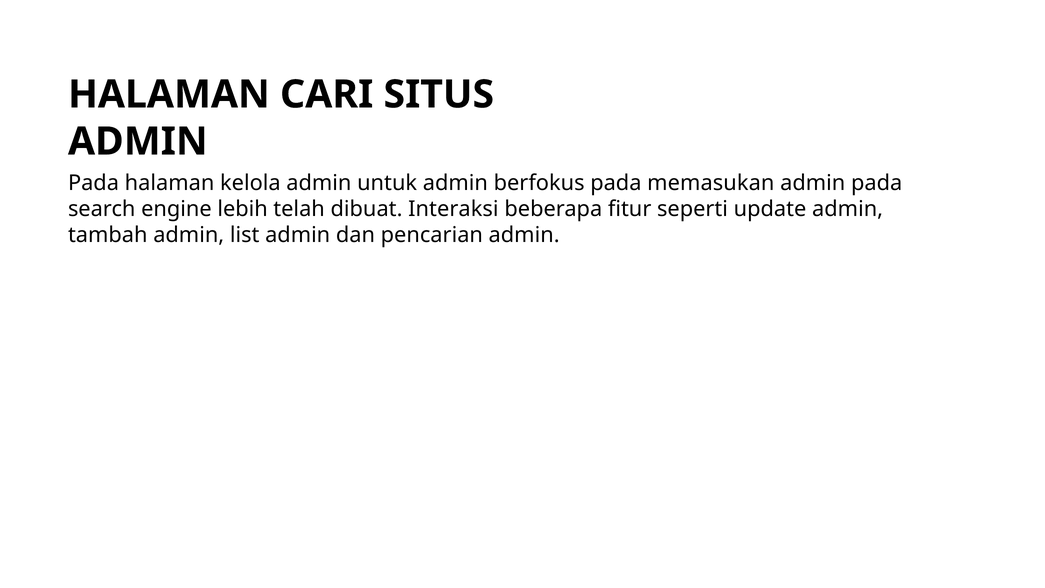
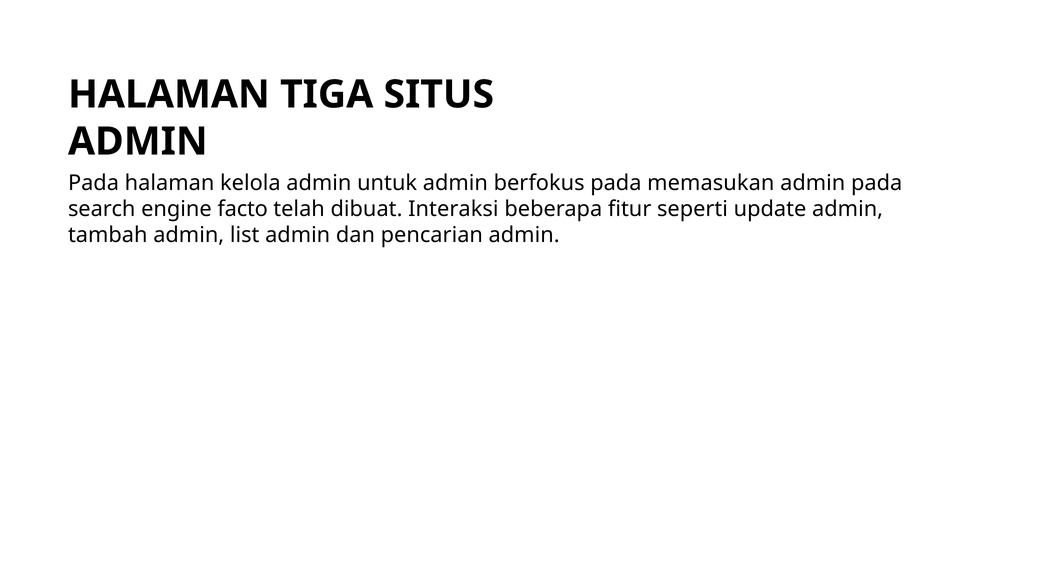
CARI: CARI -> TIGA
lebih: lebih -> facto
